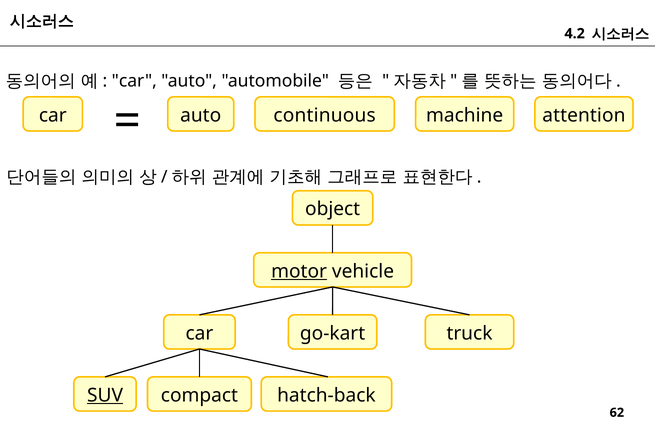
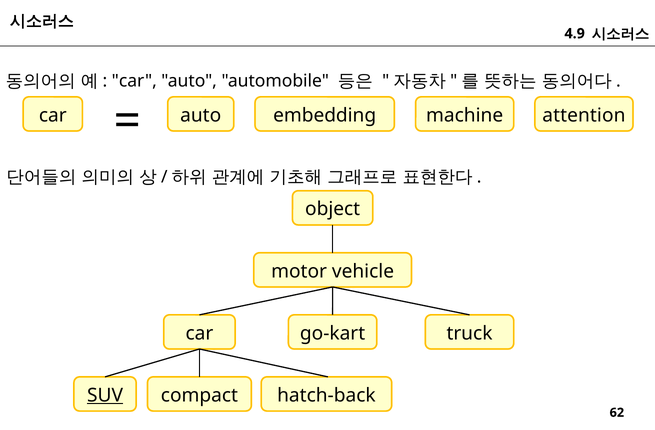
4.2: 4.2 -> 4.9
continuous: continuous -> embedding
motor underline: present -> none
